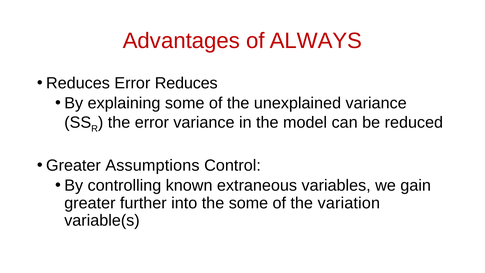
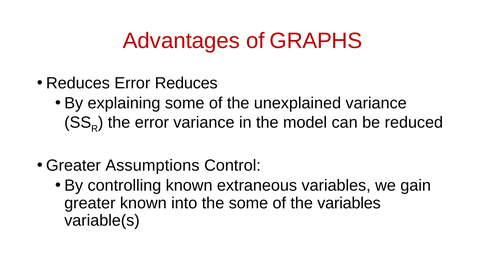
ALWAYS: ALWAYS -> GRAPHS
greater further: further -> known
the variation: variation -> variables
